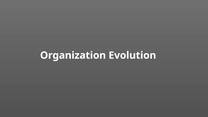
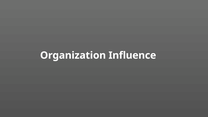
Evolution: Evolution -> Influence
